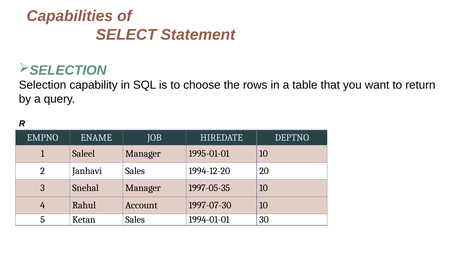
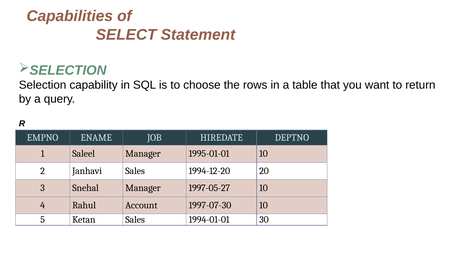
1997-05-35: 1997-05-35 -> 1997-05-27
